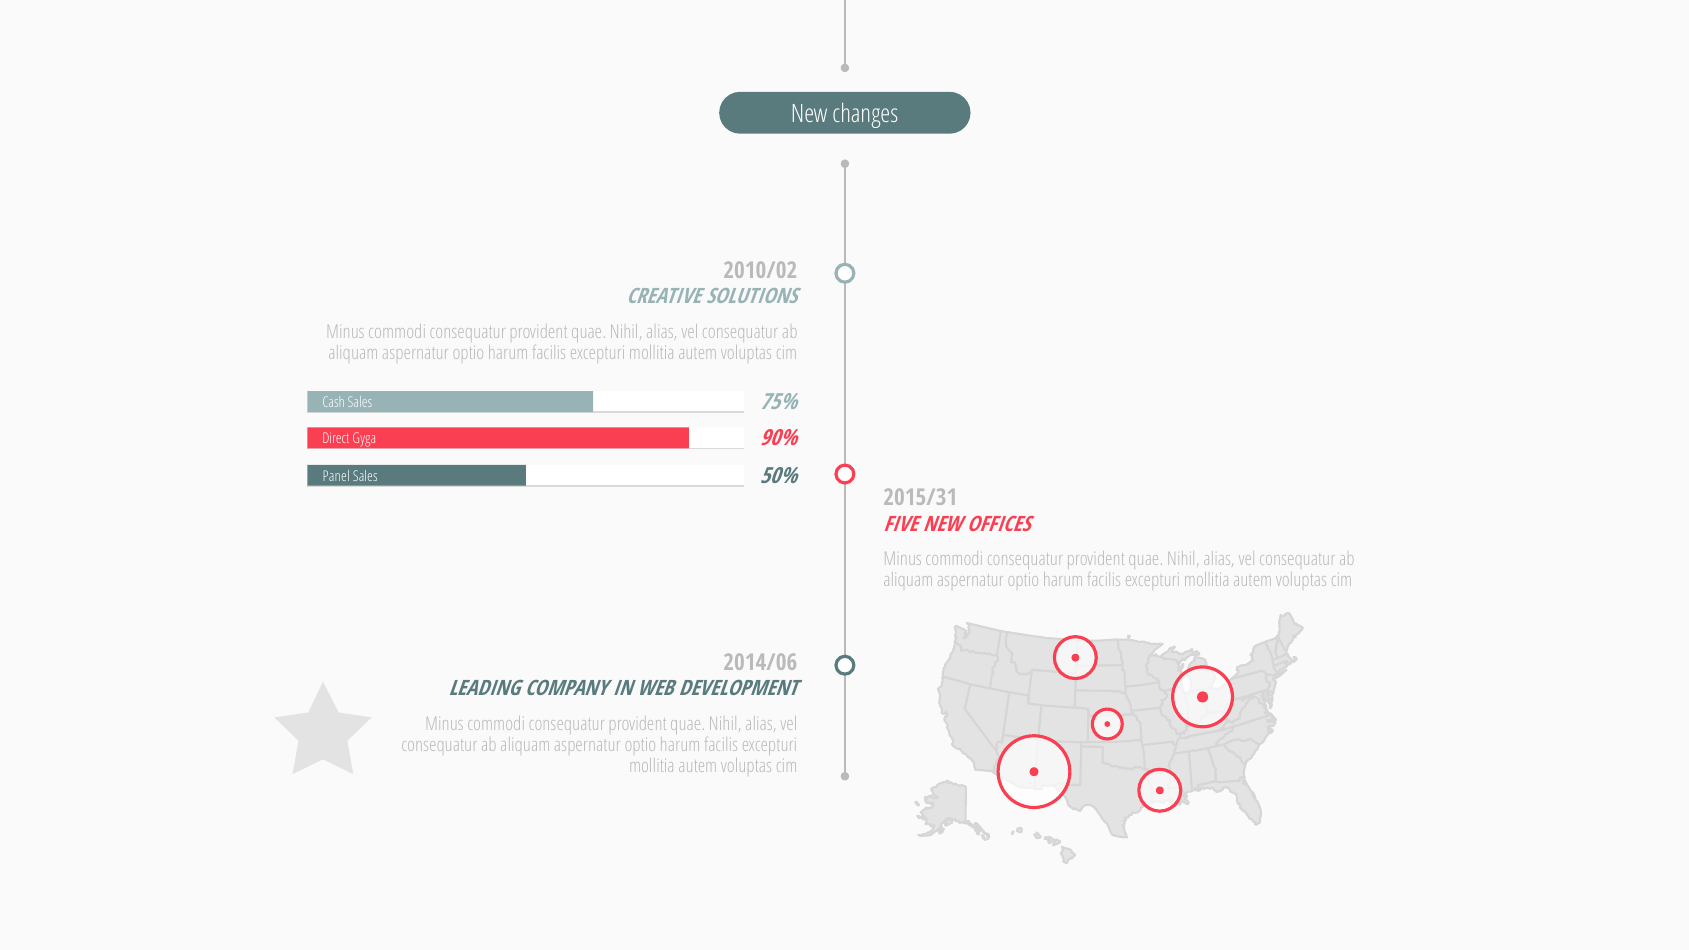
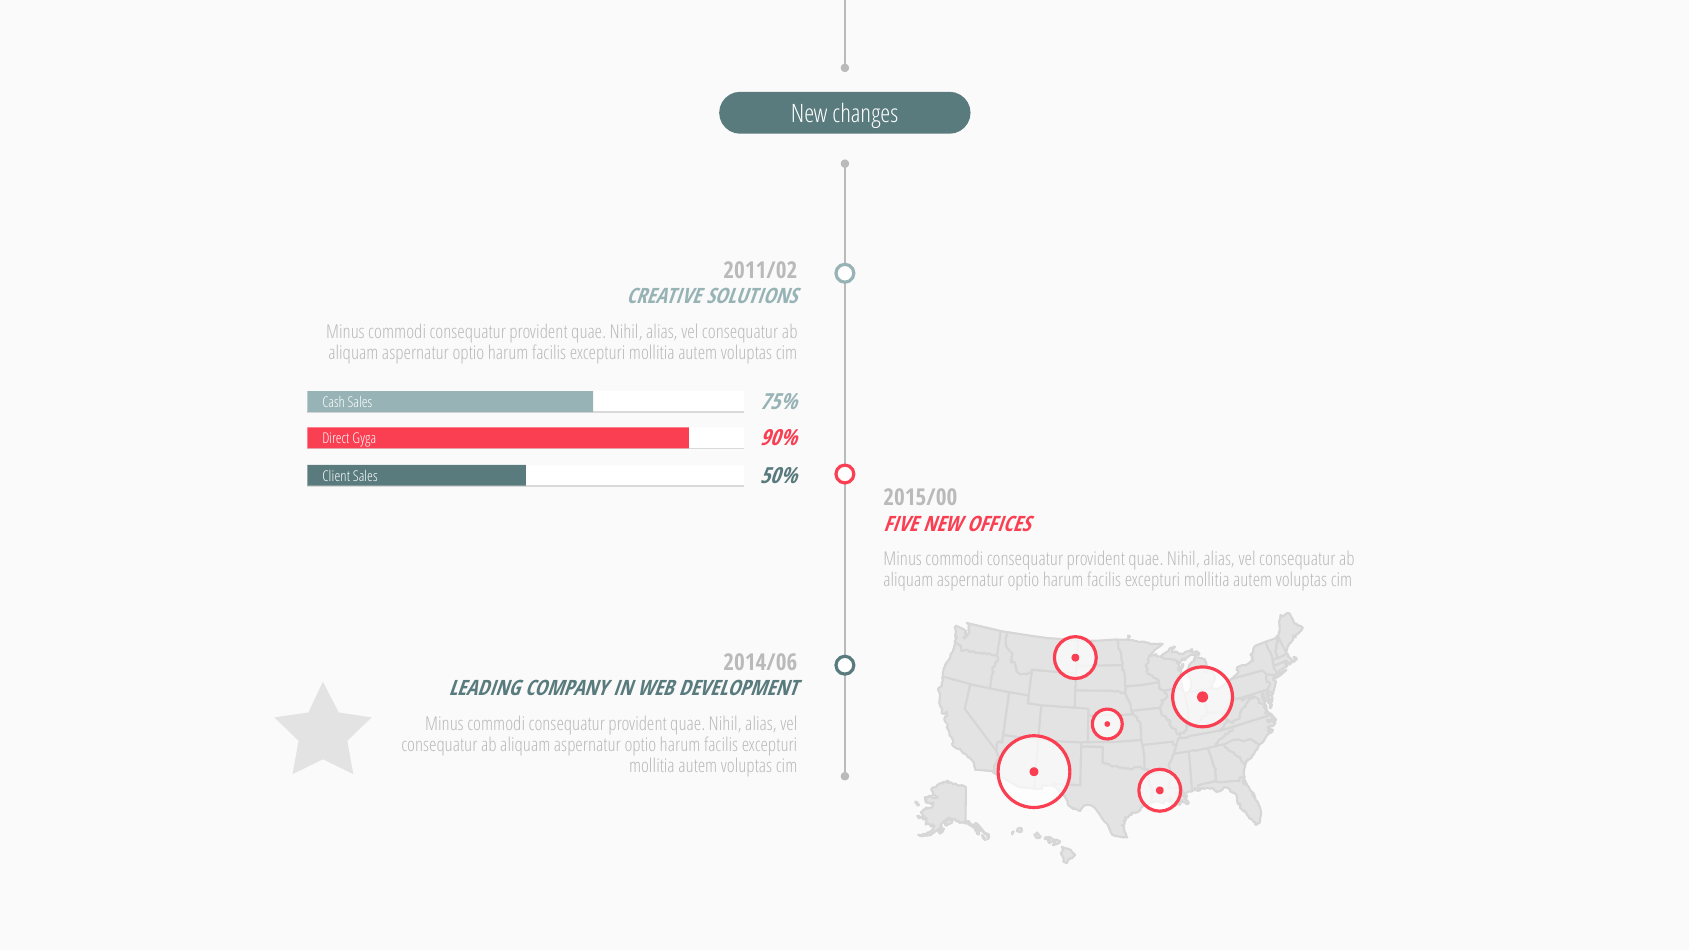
2010/02: 2010/02 -> 2011/02
Panel: Panel -> Client
2015/31: 2015/31 -> 2015/00
